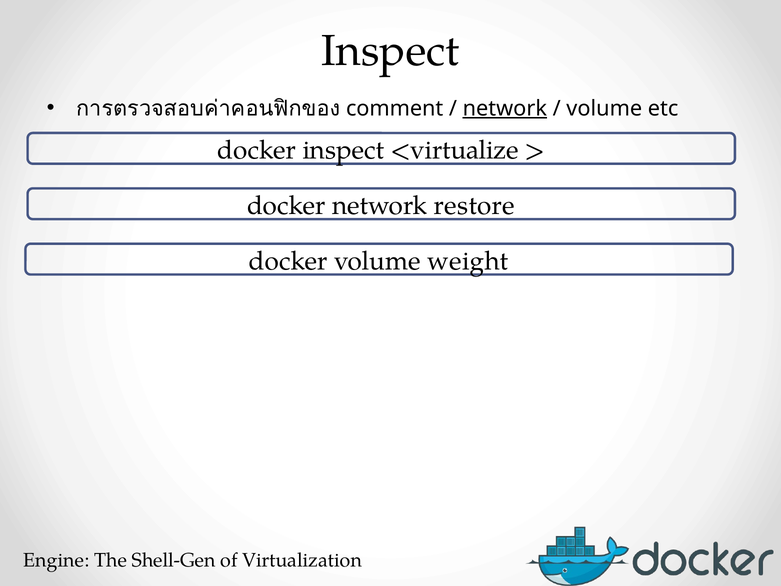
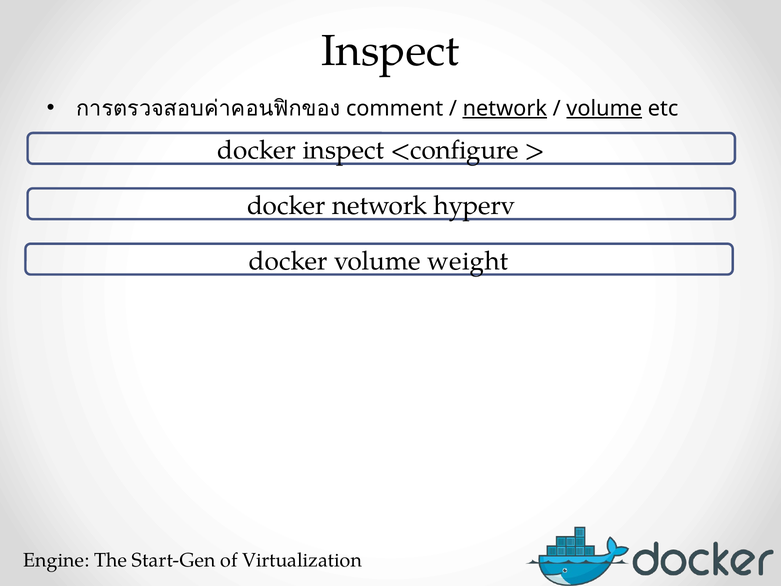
volume at (604, 108) underline: none -> present
<virtualize: <virtualize -> <configure
restore: restore -> hyperv
Shell-Gen: Shell-Gen -> Start-Gen
